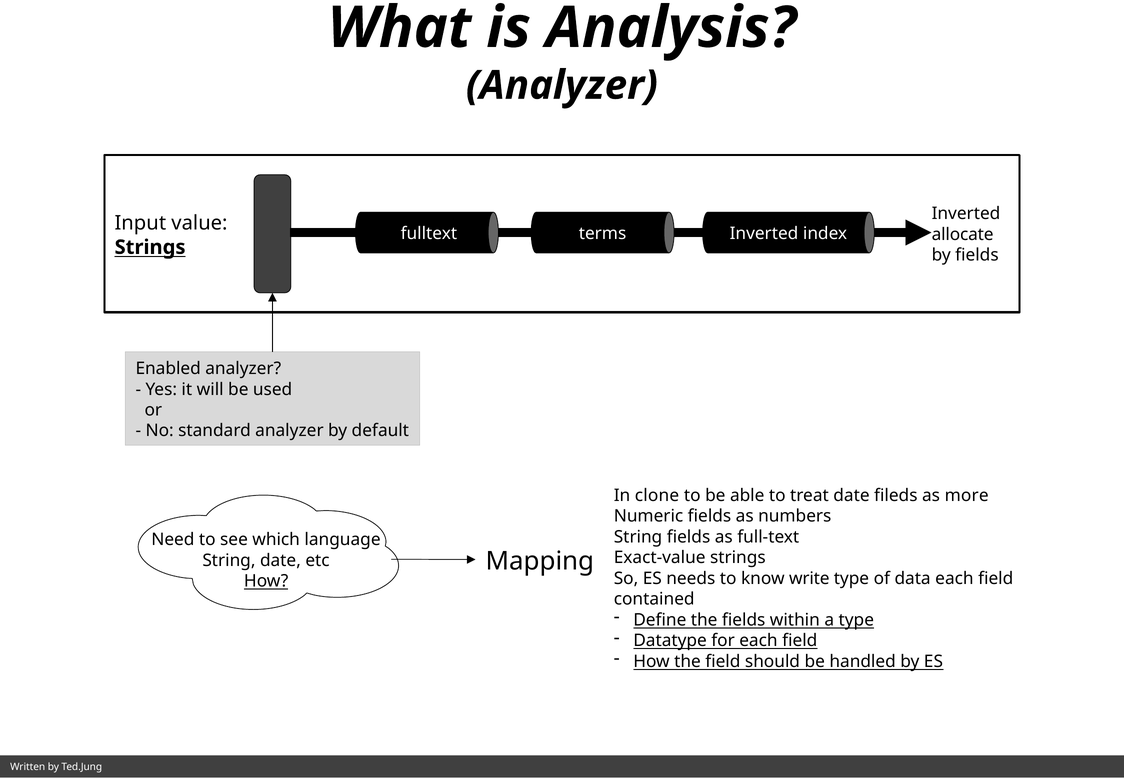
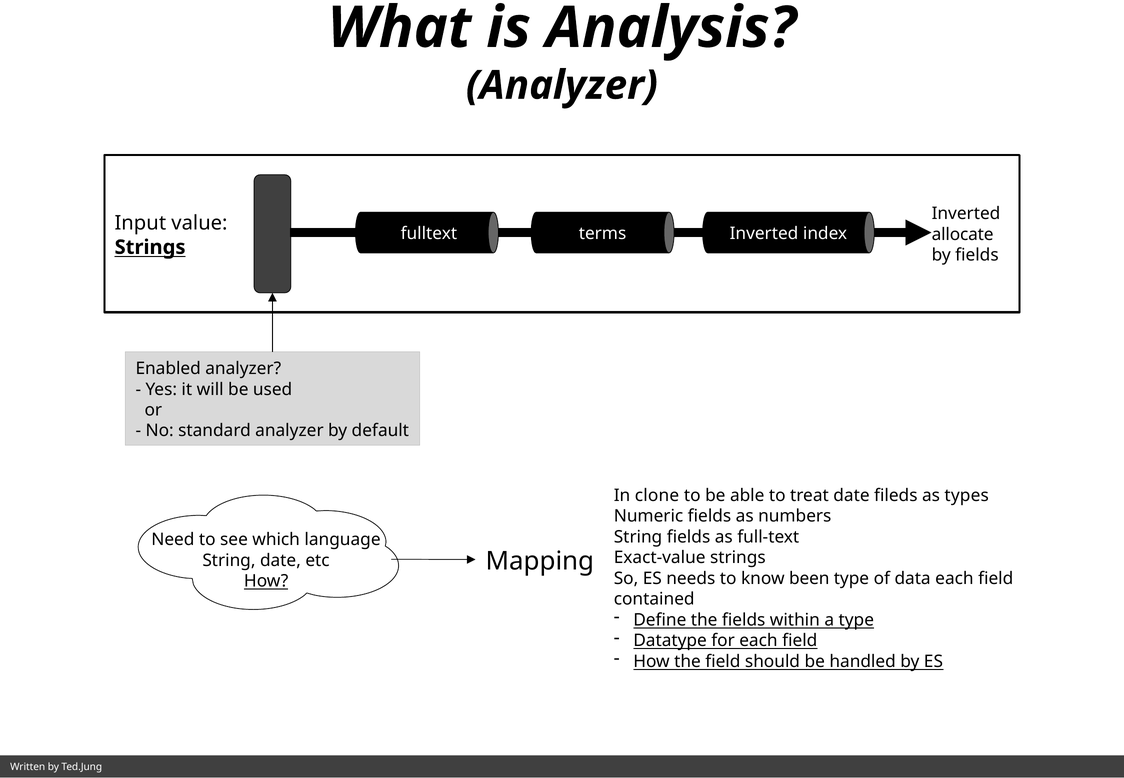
more: more -> types
write: write -> been
